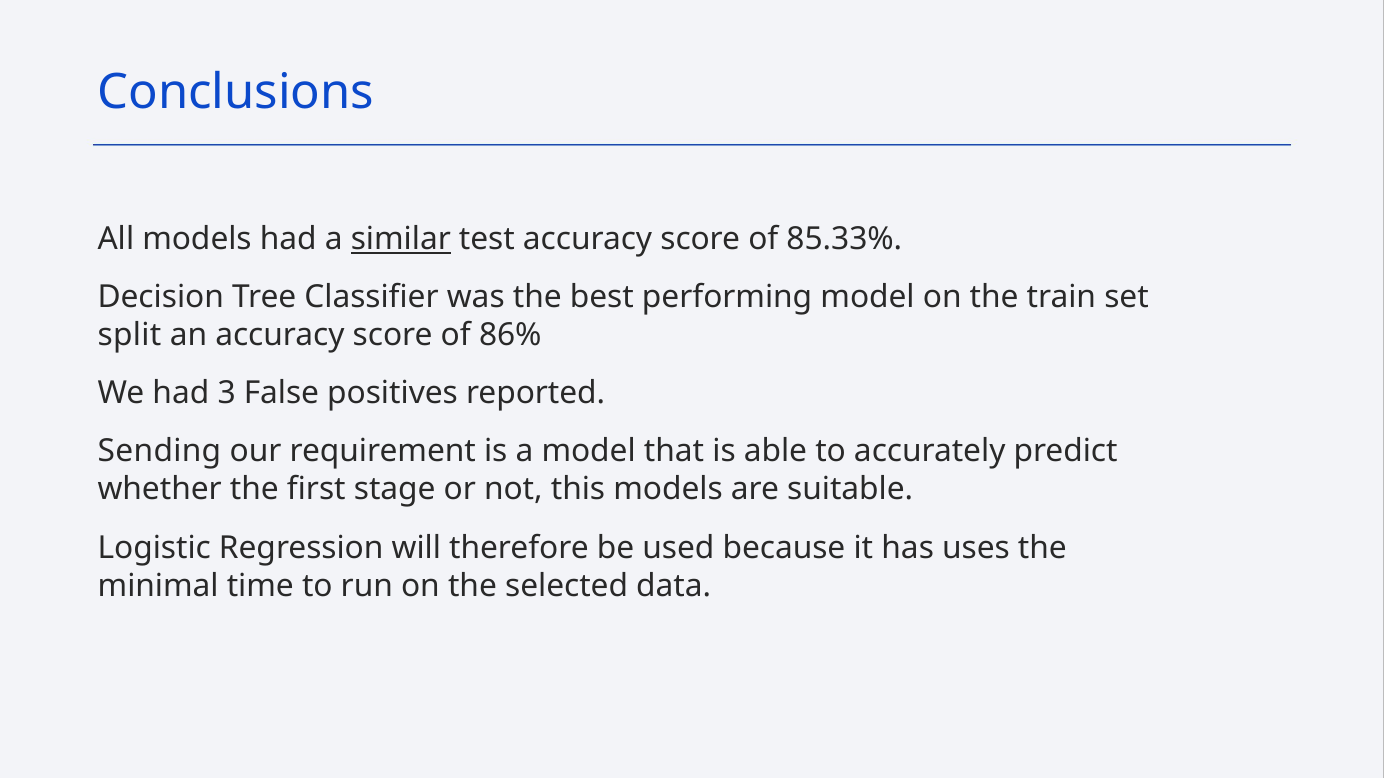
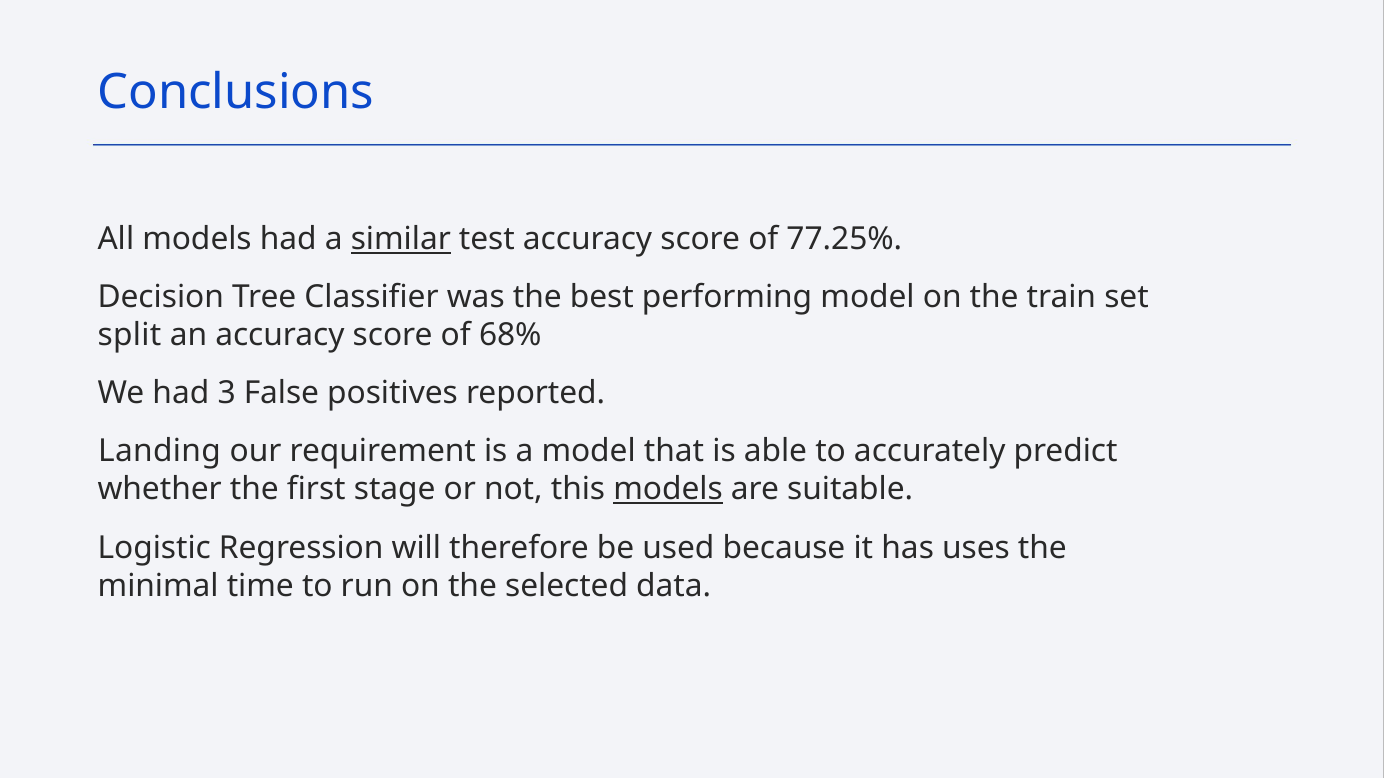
85.33%: 85.33% -> 77.25%
86%: 86% -> 68%
Sending: Sending -> Landing
models at (668, 490) underline: none -> present
